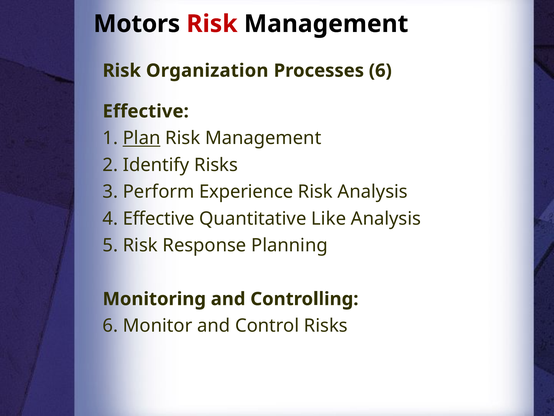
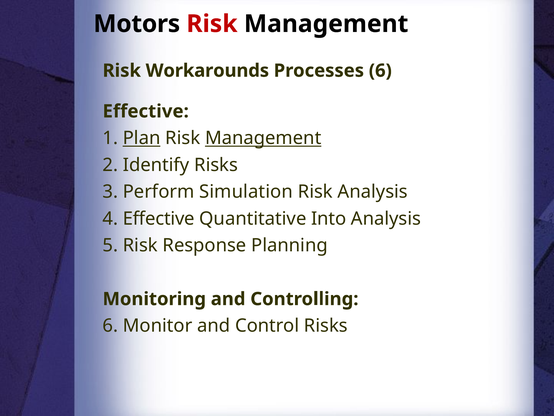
Organization: Organization -> Workarounds
Management at (263, 138) underline: none -> present
Experience: Experience -> Simulation
Like: Like -> Into
